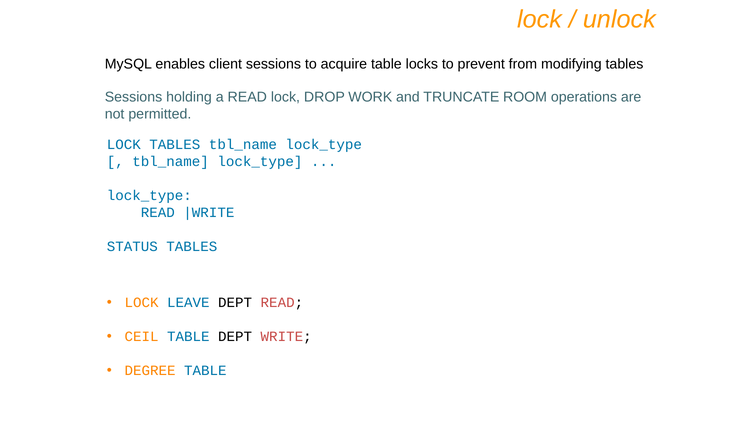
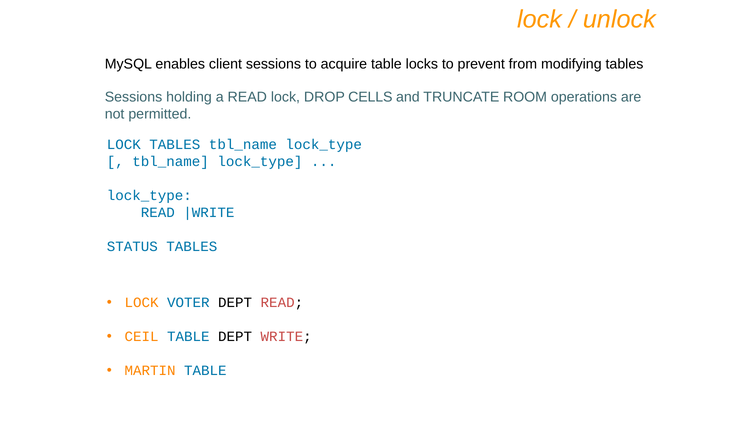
WORK: WORK -> CELLS
LEAVE: LEAVE -> VOTER
DEGREE: DEGREE -> MARTIN
